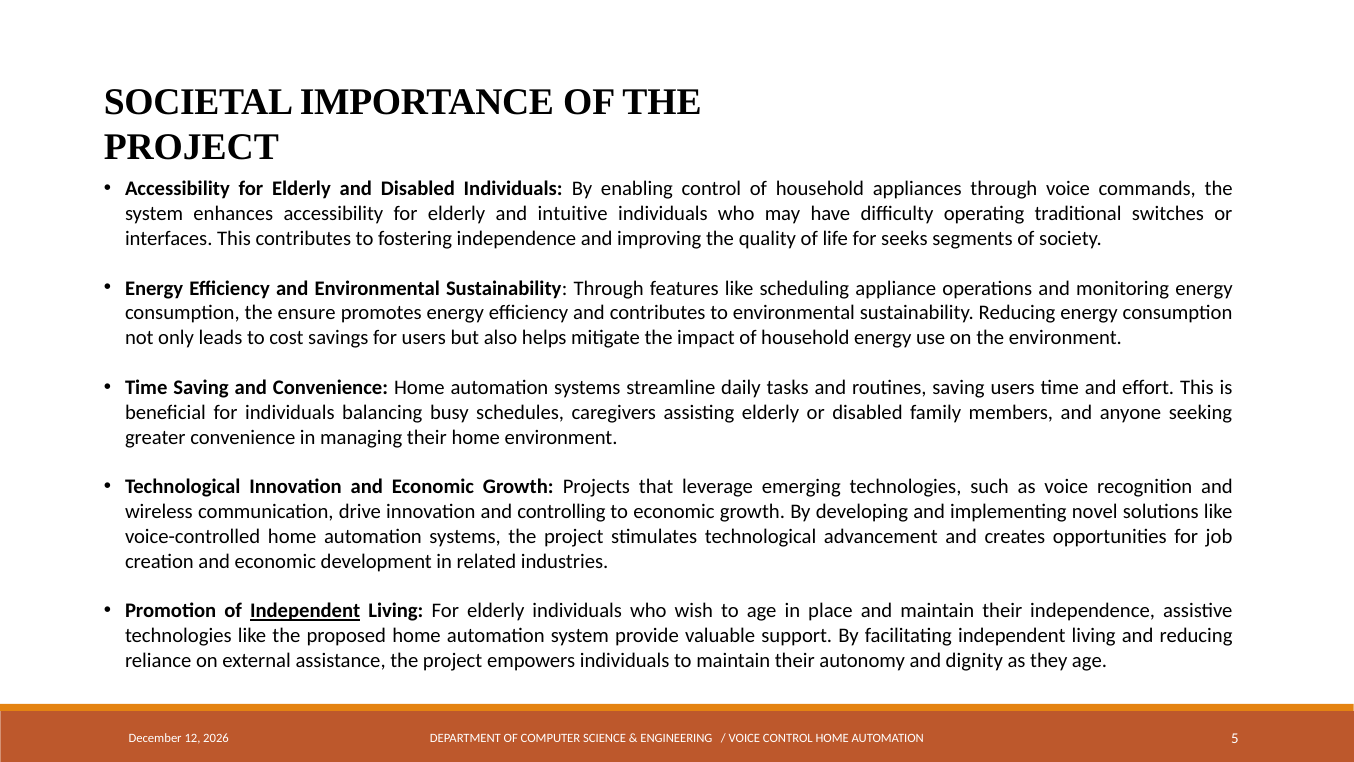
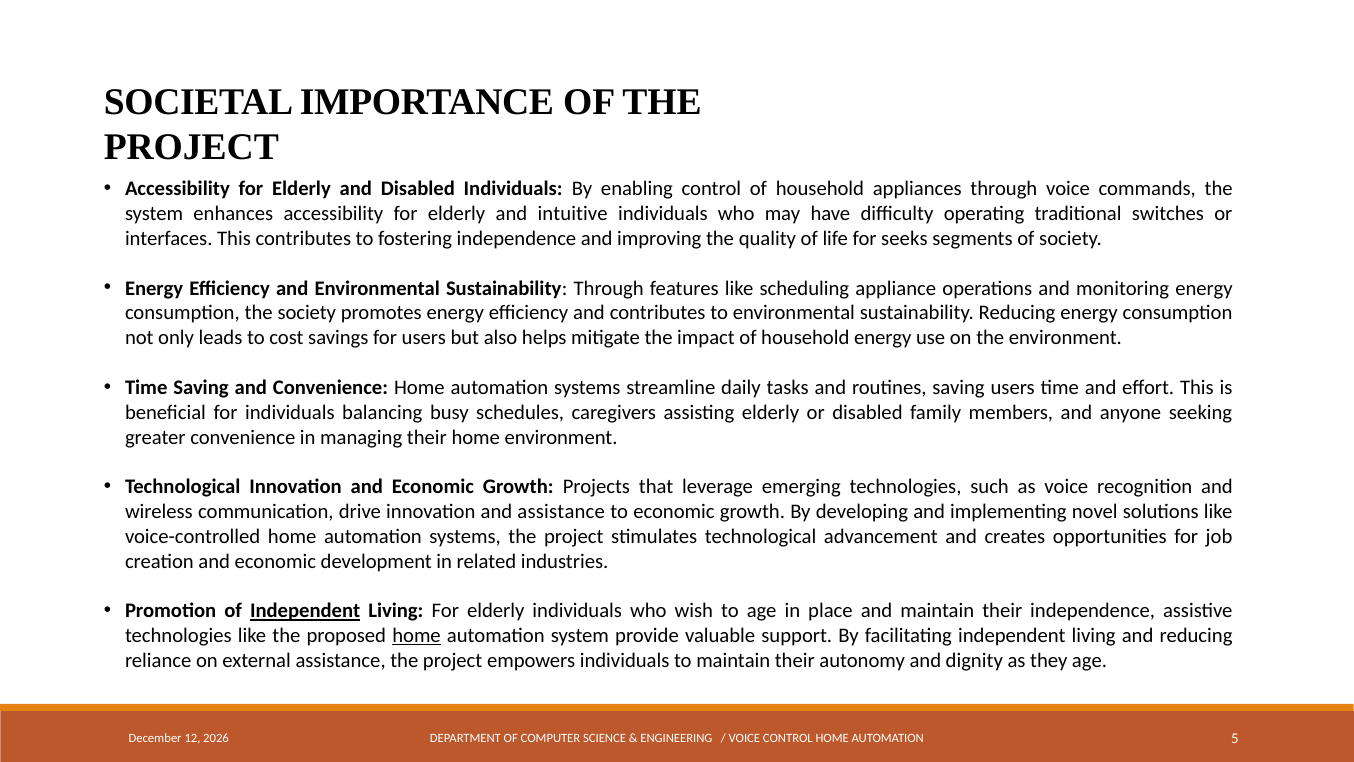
the ensure: ensure -> society
and controlling: controlling -> assistance
home at (417, 635) underline: none -> present
